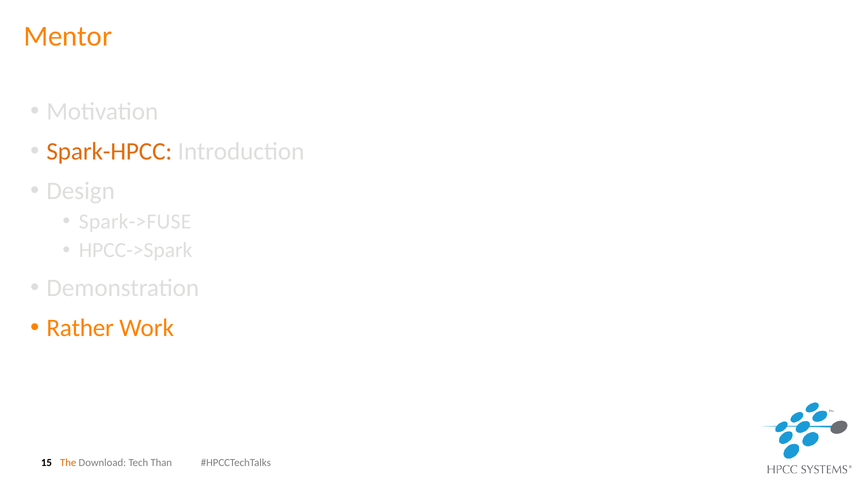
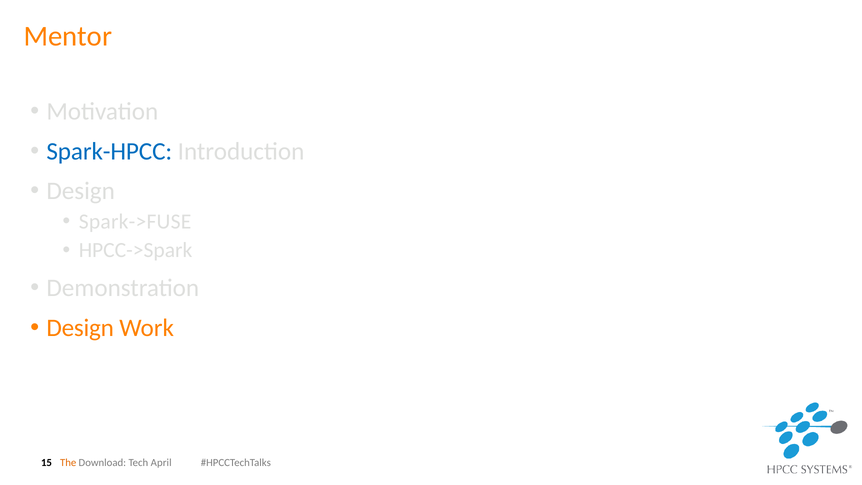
Spark-HPCC colour: orange -> blue
Rather at (80, 328): Rather -> Design
Than: Than -> April
